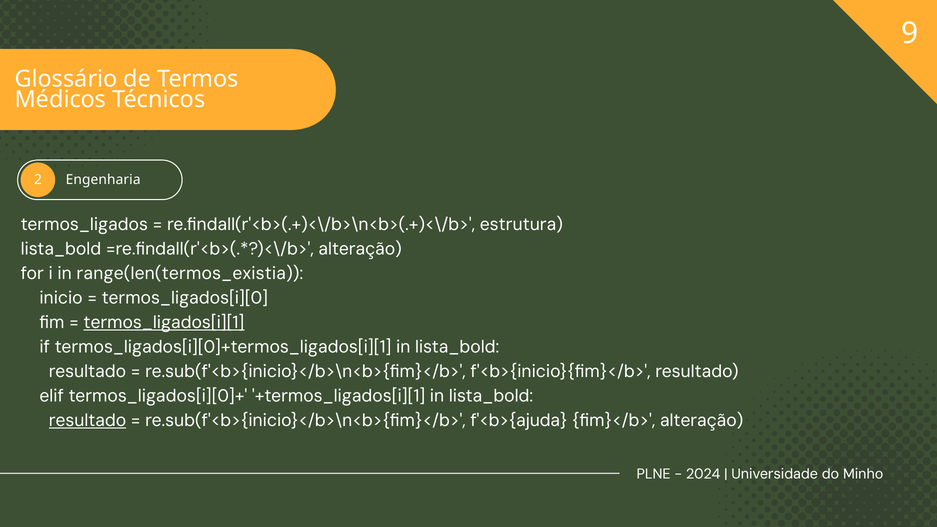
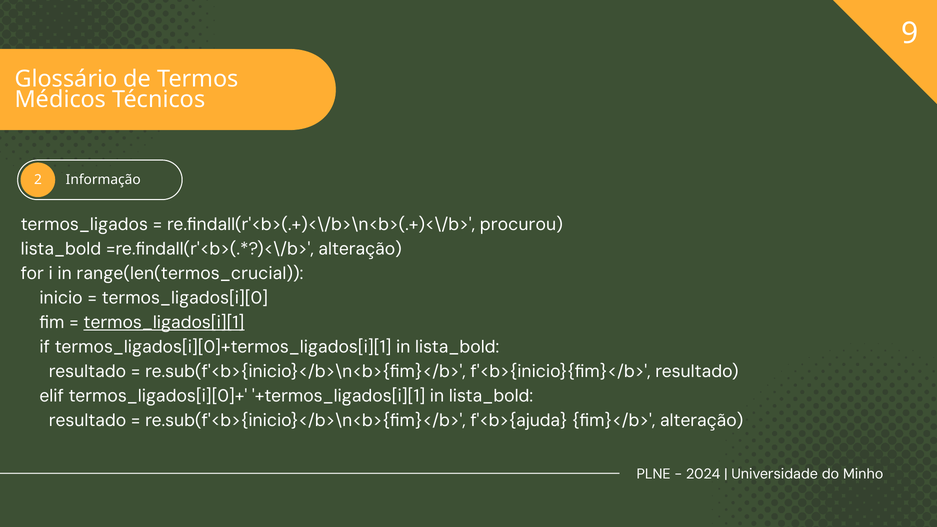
Engenharia: Engenharia -> Informação
estrutura: estrutura -> procurou
range(len(termos_existia: range(len(termos_existia -> range(len(termos_crucial
resultado at (88, 420) underline: present -> none
